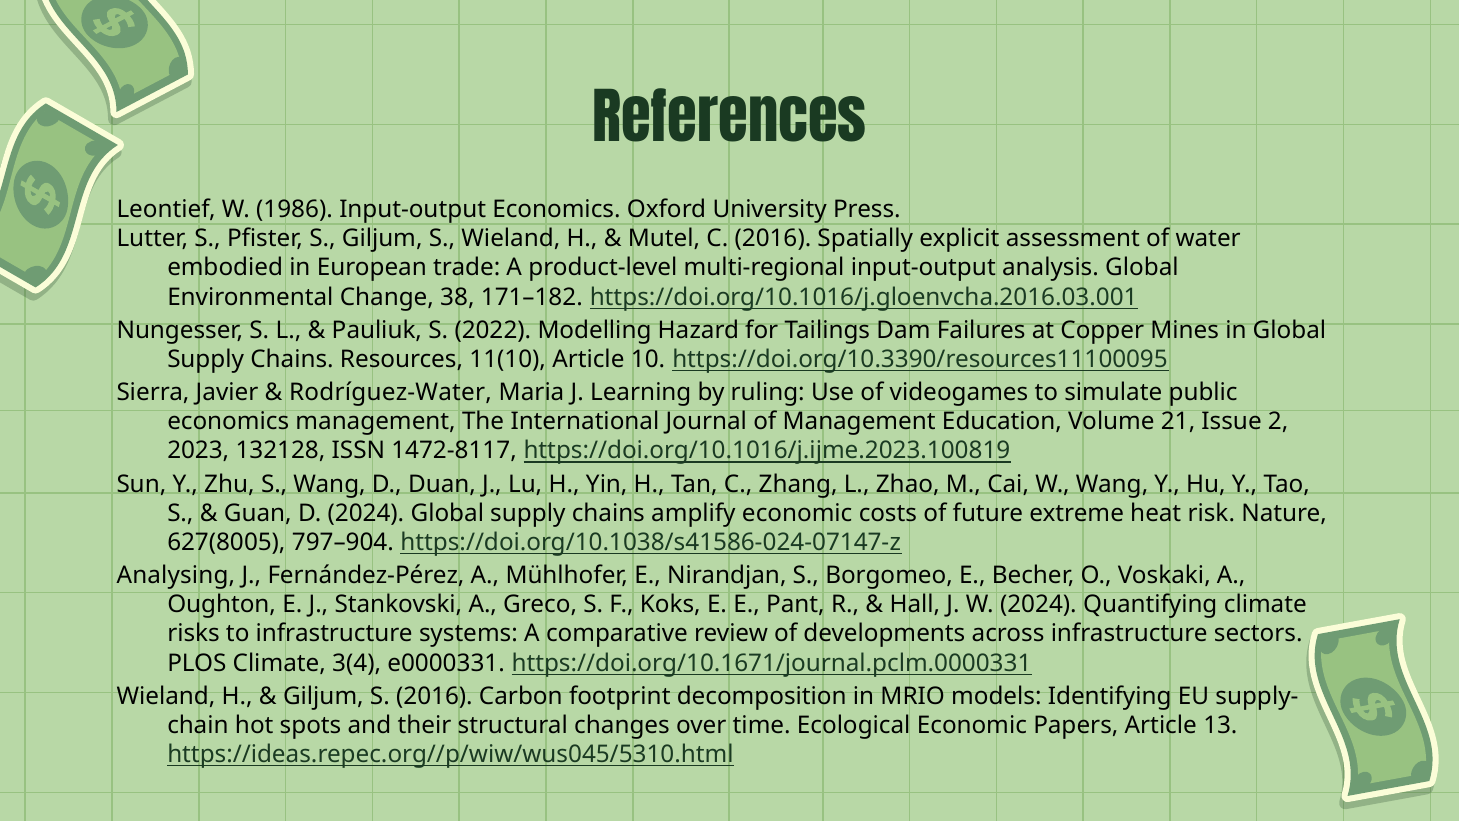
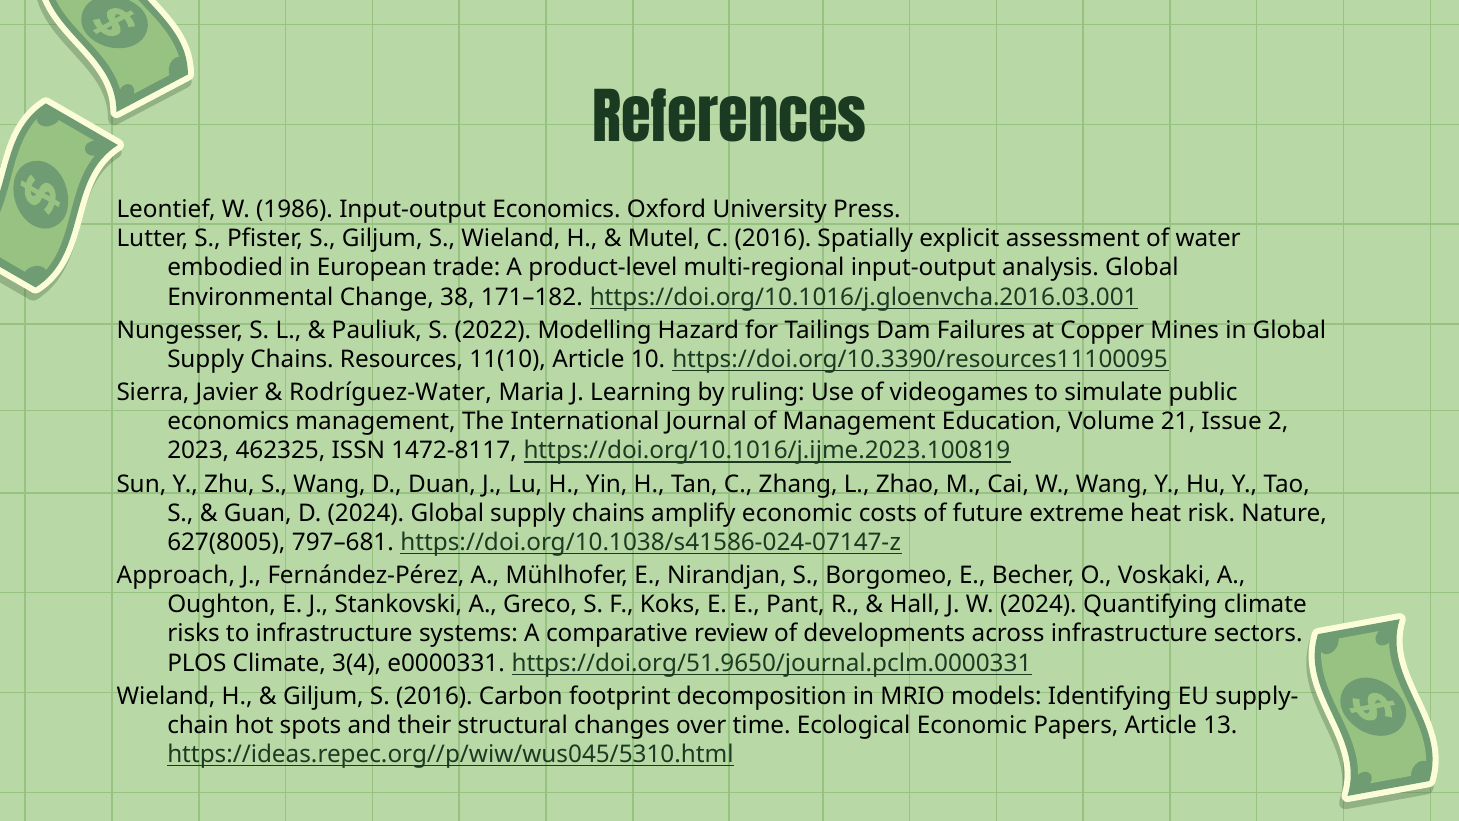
132128: 132128 -> 462325
797–904: 797–904 -> 797–681
Analysing: Analysing -> Approach
https://doi.org/10.1671/journal.pclm.0000331: https://doi.org/10.1671/journal.pclm.0000331 -> https://doi.org/51.9650/journal.pclm.0000331
